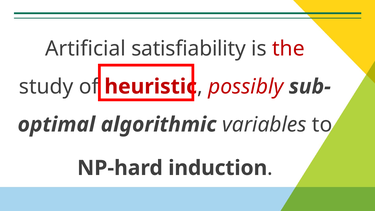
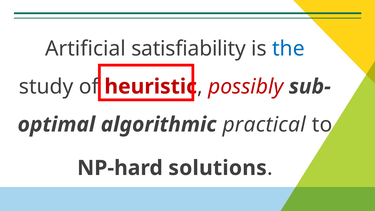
the colour: red -> blue
variables: variables -> practical
induction: induction -> solutions
